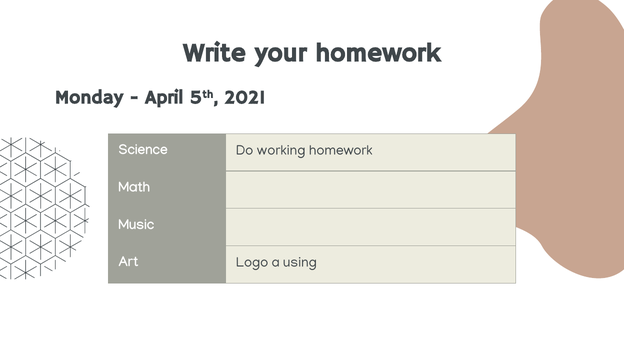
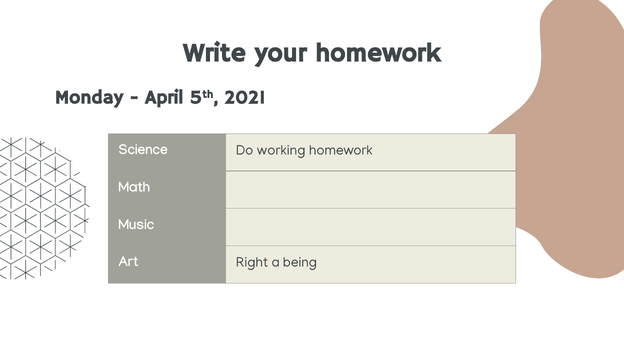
Logo: Logo -> Right
using: using -> being
